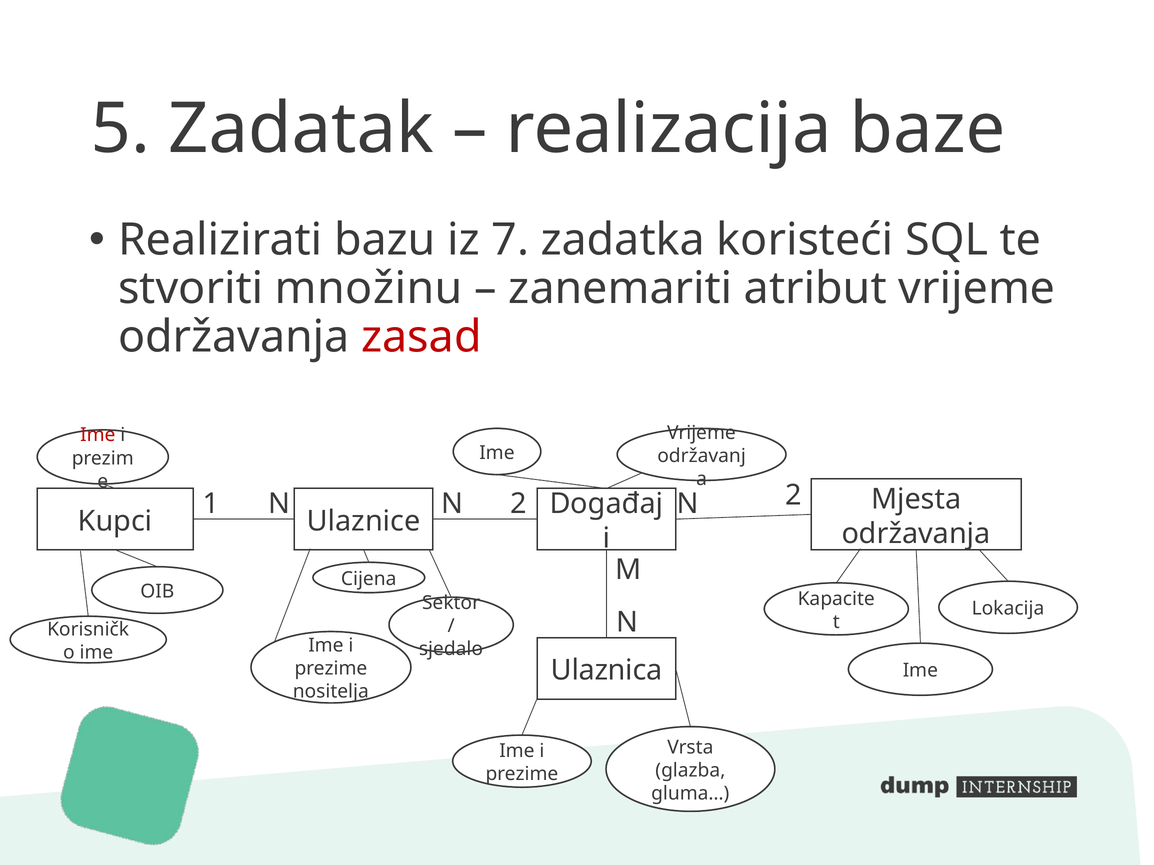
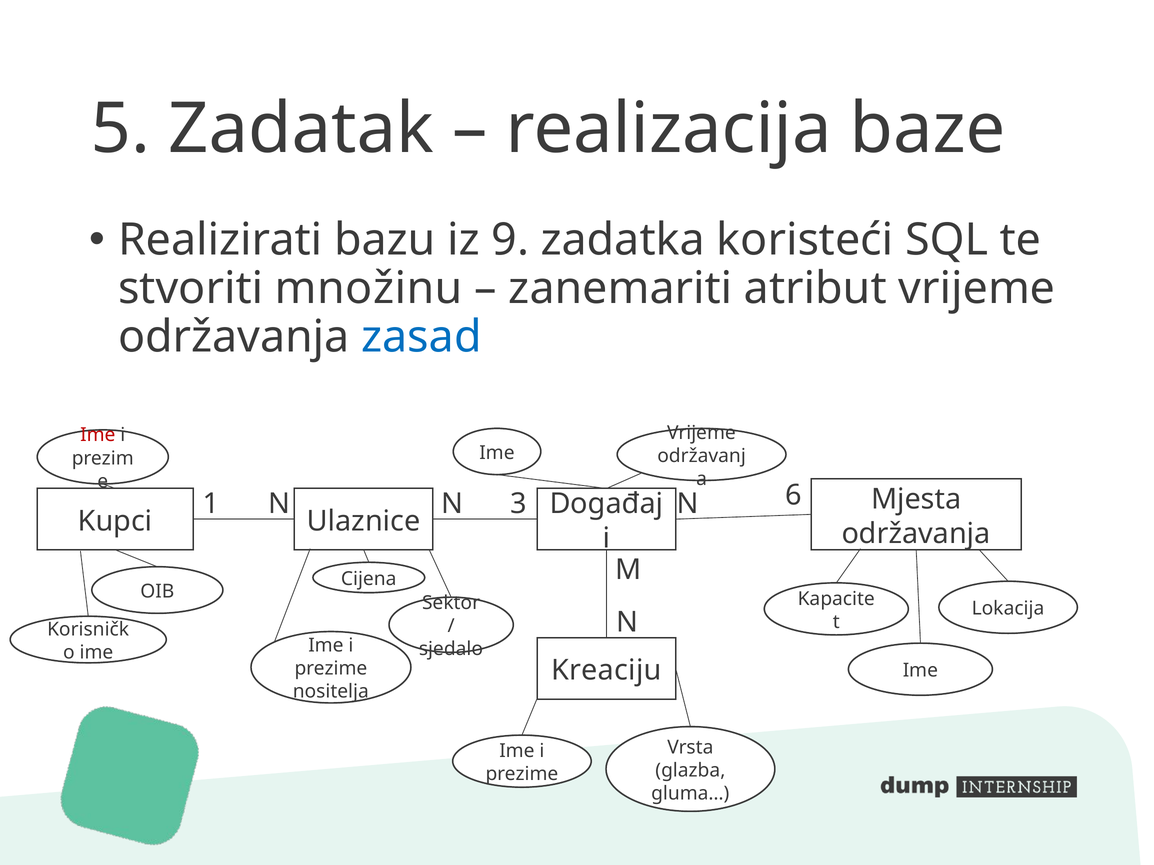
7: 7 -> 9
zasad colour: red -> blue
1 2: 2 -> 3
N 2: 2 -> 6
Ulaznica: Ulaznica -> Kreaciju
